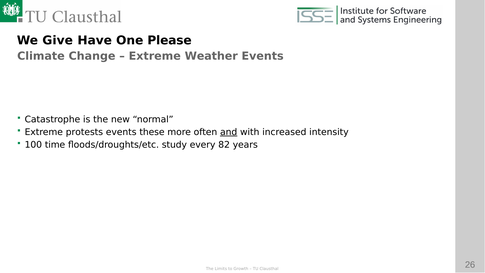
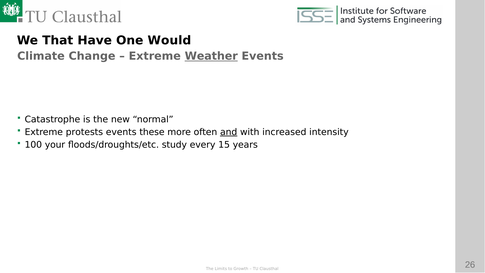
Give: Give -> That
Please: Please -> Would
Weather underline: none -> present
time: time -> your
82: 82 -> 15
